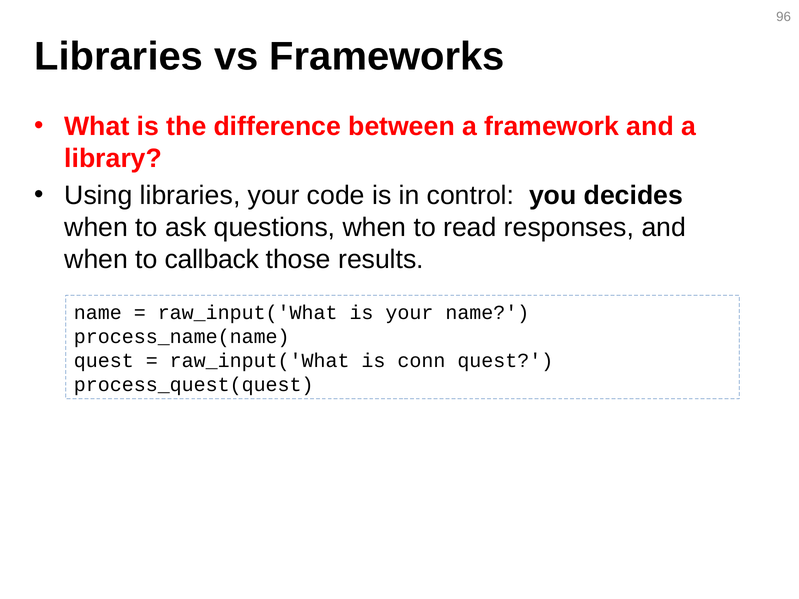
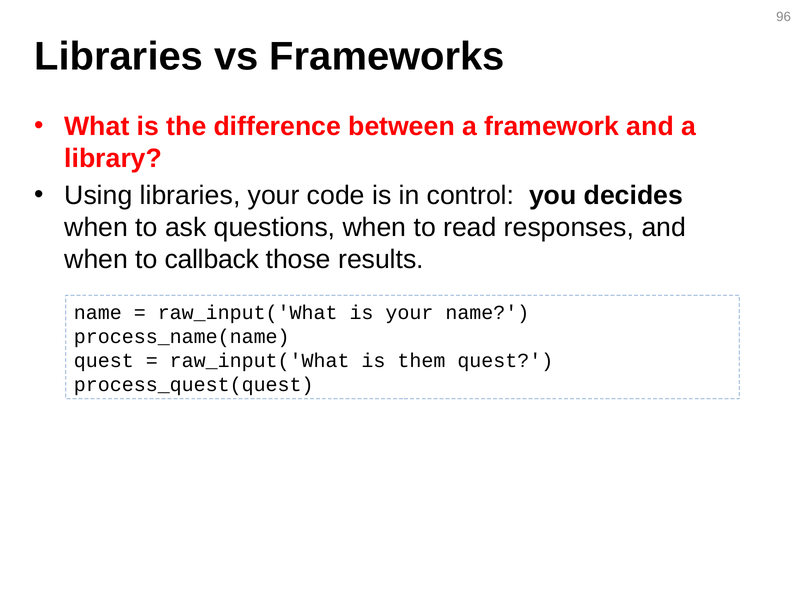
conn: conn -> them
